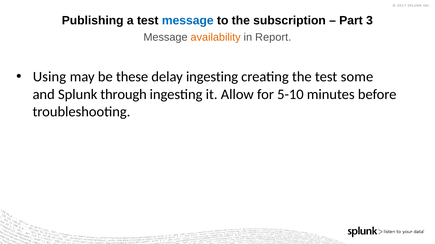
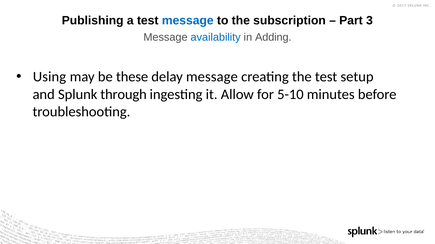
availability colour: orange -> blue
Report: Report -> Adding
delay ingesting: ingesting -> message
some: some -> setup
